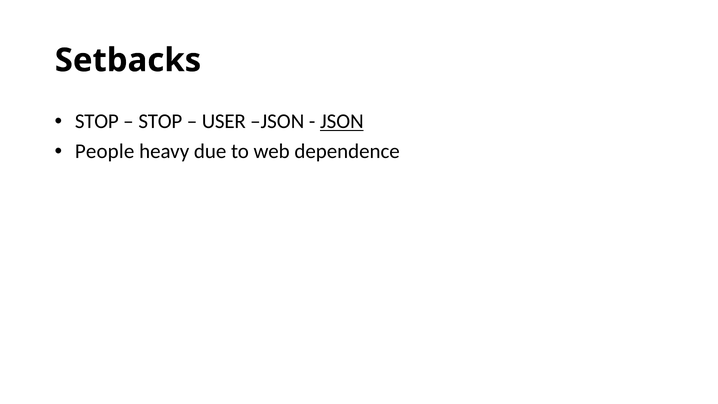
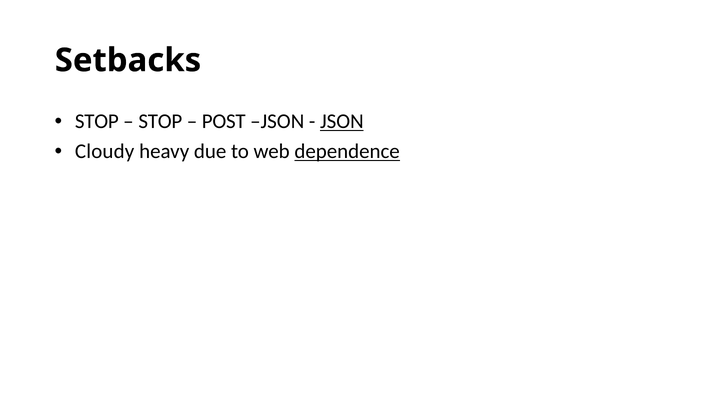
USER: USER -> POST
People: People -> Cloudy
dependence underline: none -> present
